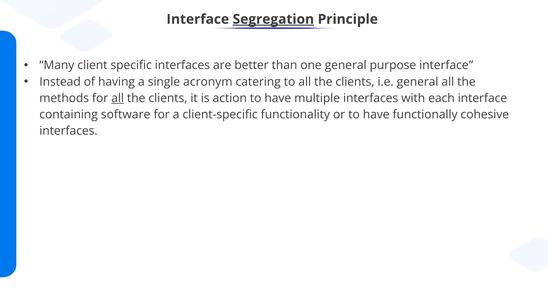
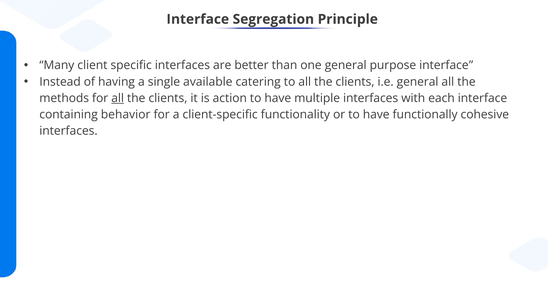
Segregation underline: present -> none
acronym: acronym -> available
software: software -> behavior
